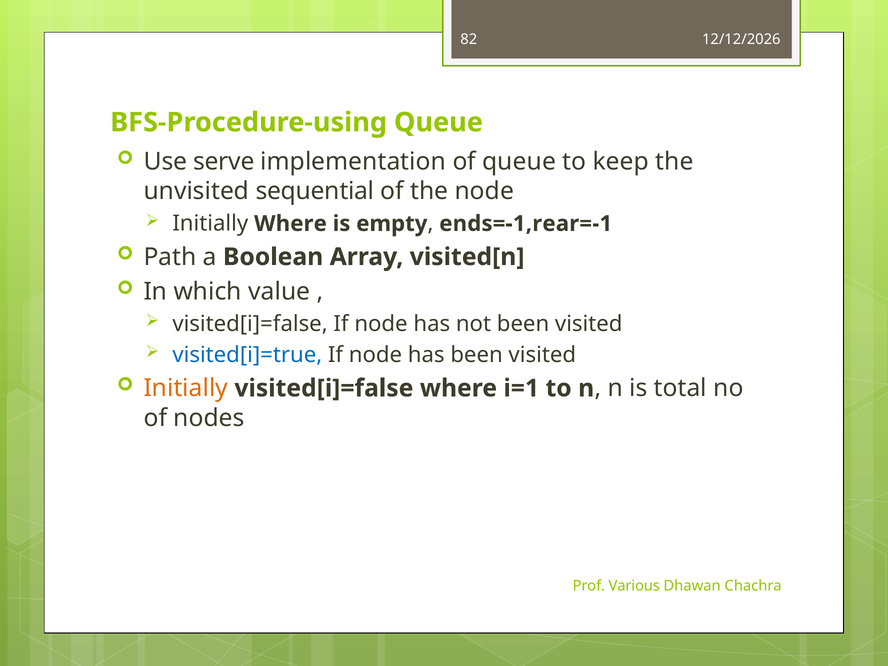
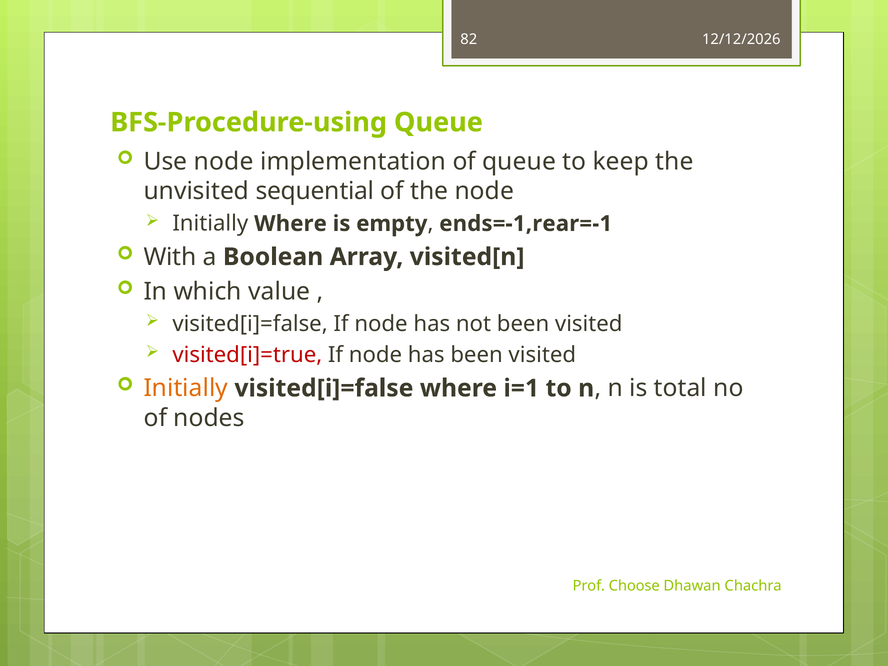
Use serve: serve -> node
Path: Path -> With
visited[i]=true colour: blue -> red
Various: Various -> Choose
